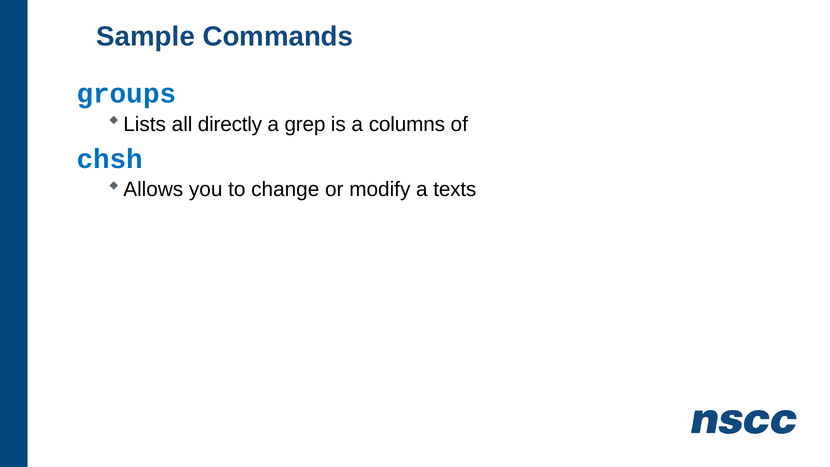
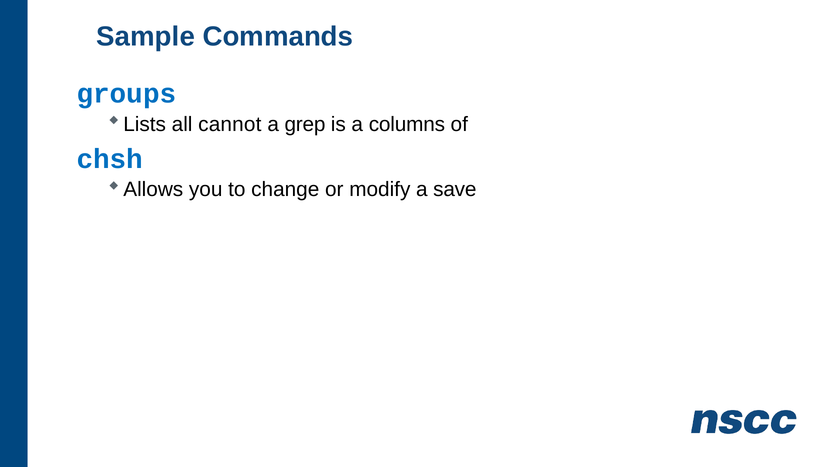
directly: directly -> cannot
texts: texts -> save
